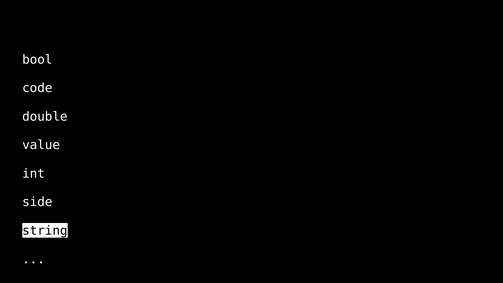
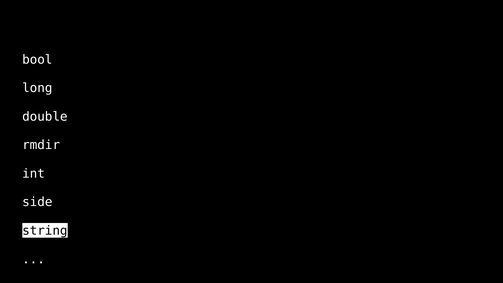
code: code -> long
value: value -> rmdir
